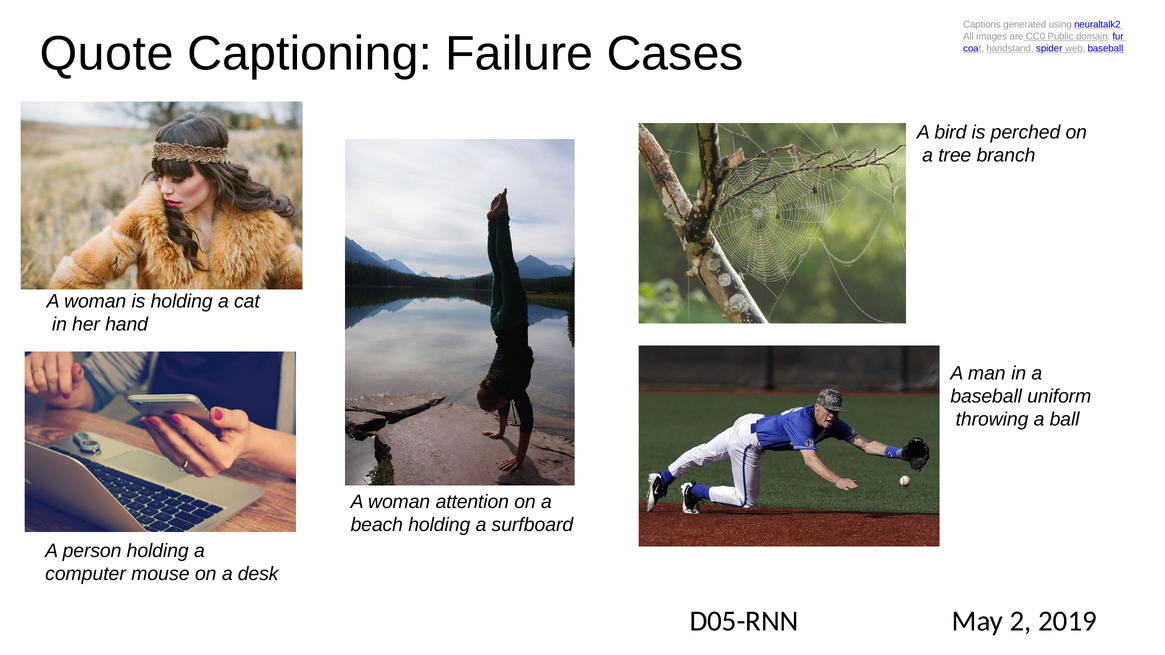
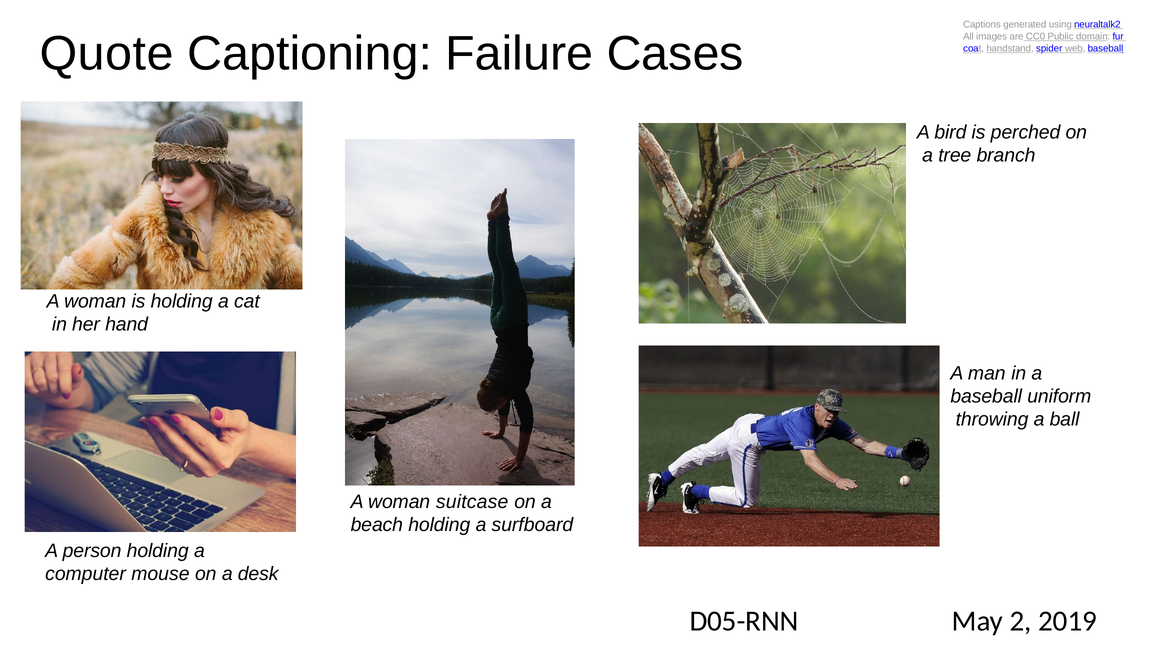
attention: attention -> suitcase
